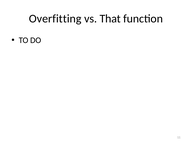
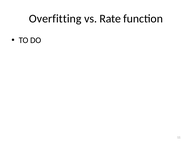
That: That -> Rate
